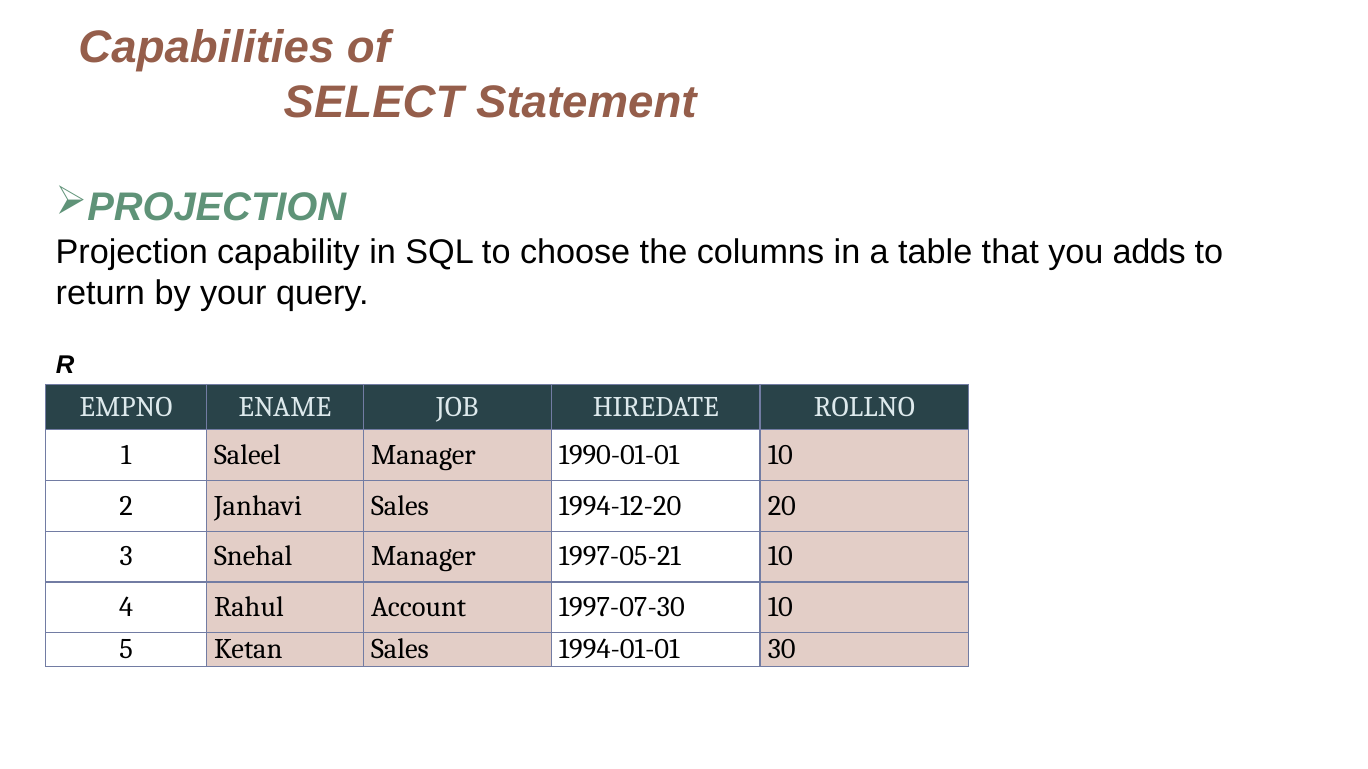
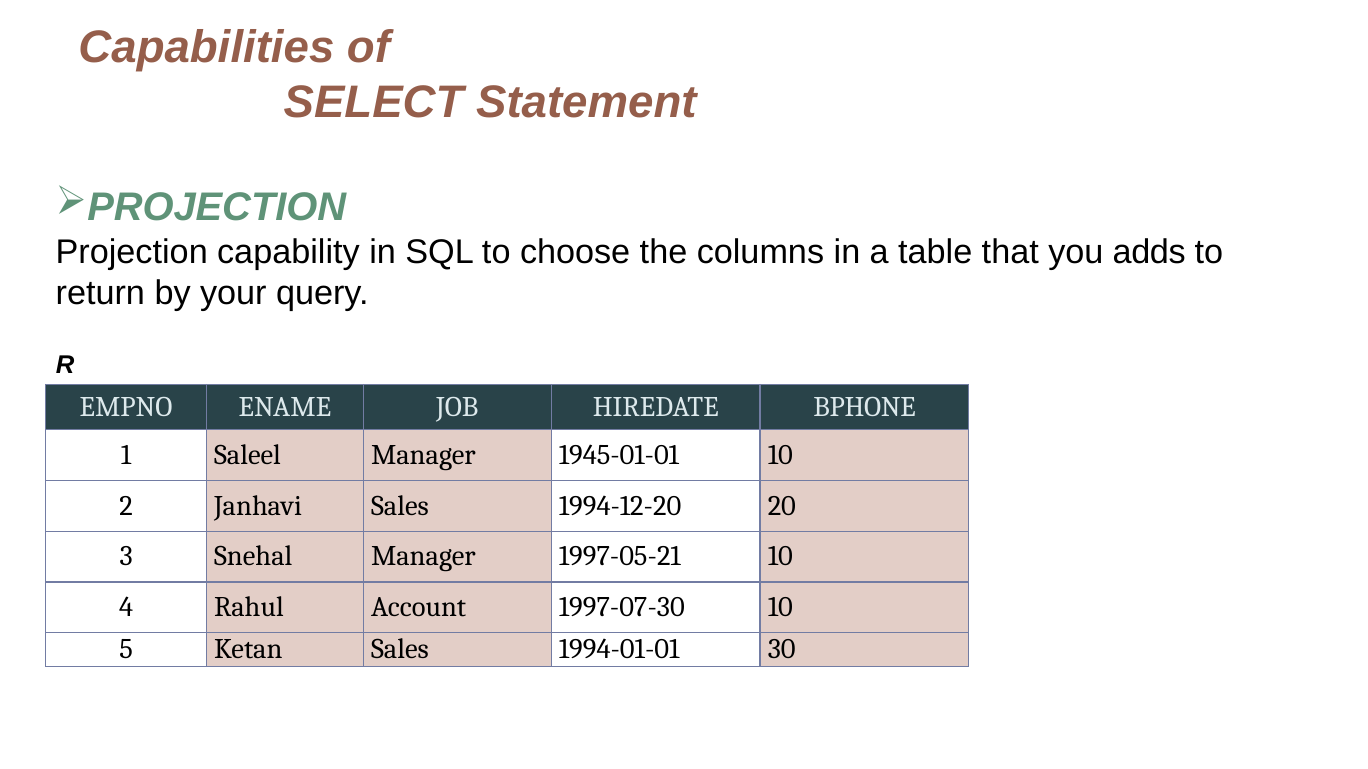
ROLLNO: ROLLNO -> BPHONE
1990-01-01: 1990-01-01 -> 1945-01-01
